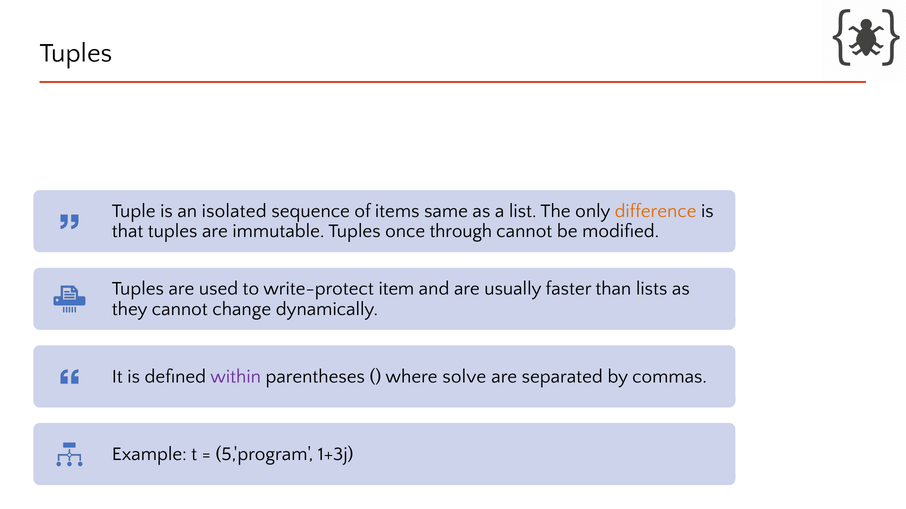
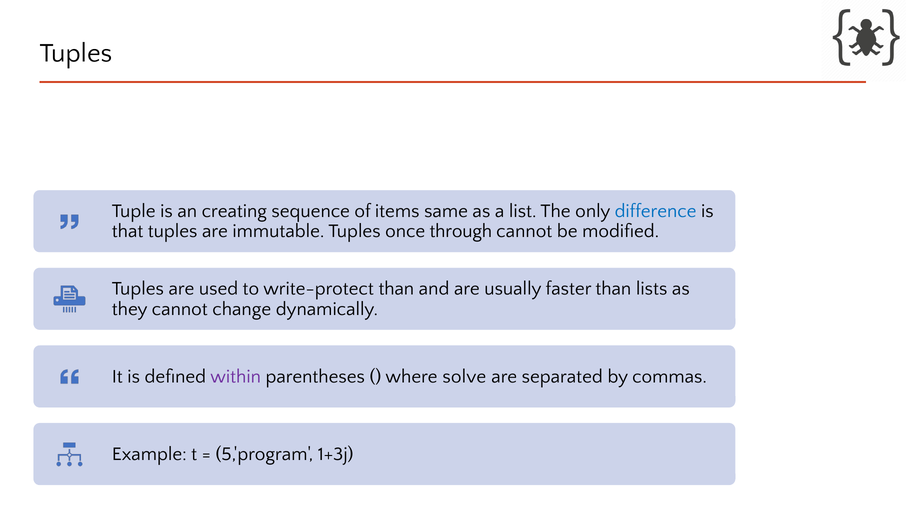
isolated: isolated -> creating
difference colour: orange -> blue
write-protect item: item -> than
